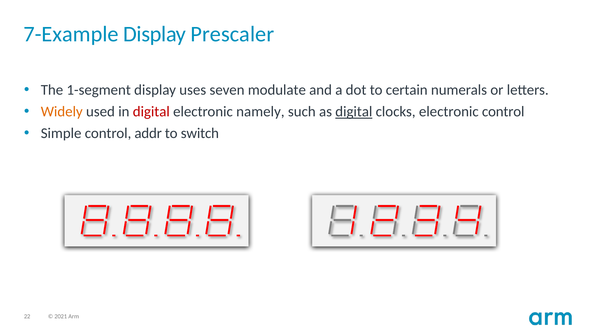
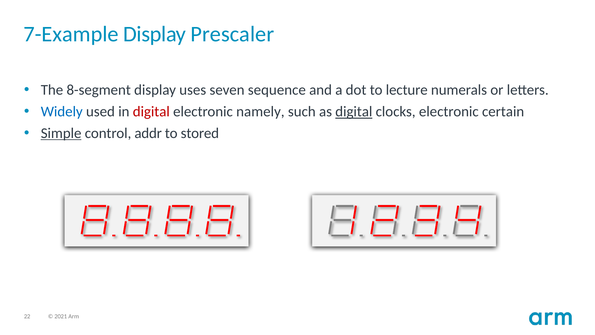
1-segment: 1-segment -> 8-segment
modulate: modulate -> sequence
certain: certain -> lecture
Widely colour: orange -> blue
electronic control: control -> certain
Simple underline: none -> present
switch: switch -> stored
